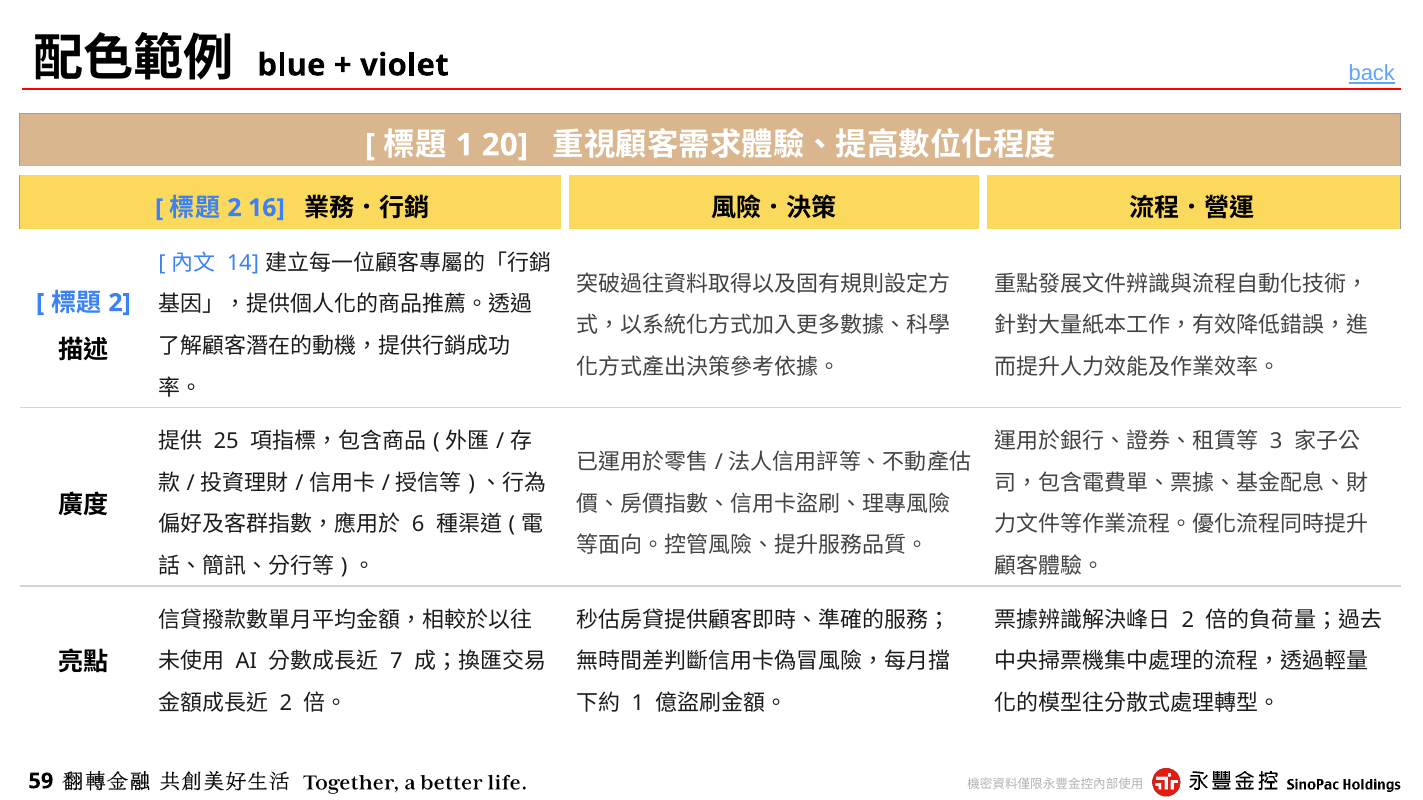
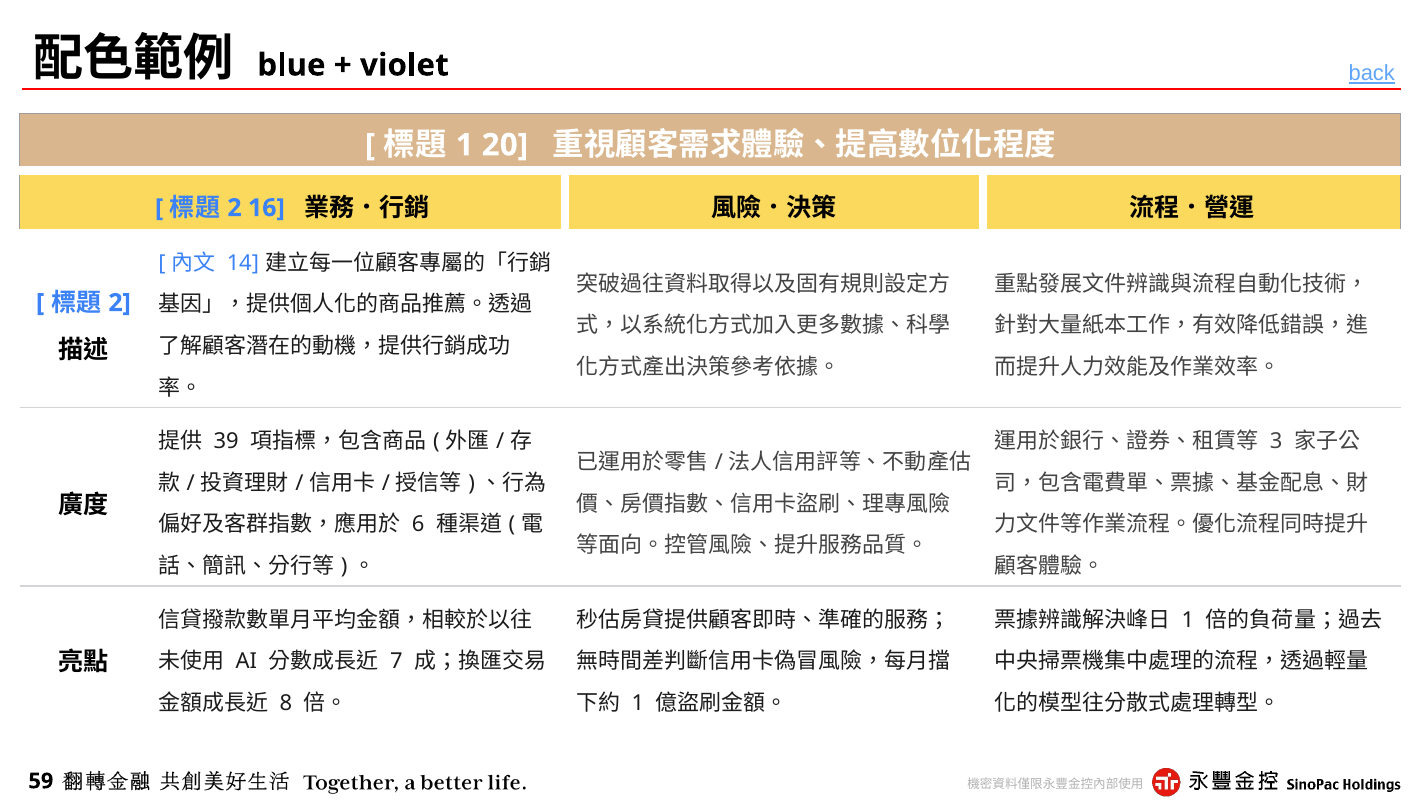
25: 25 -> 39
2 at (1188, 620): 2 -> 1
2 at (286, 704): 2 -> 8
